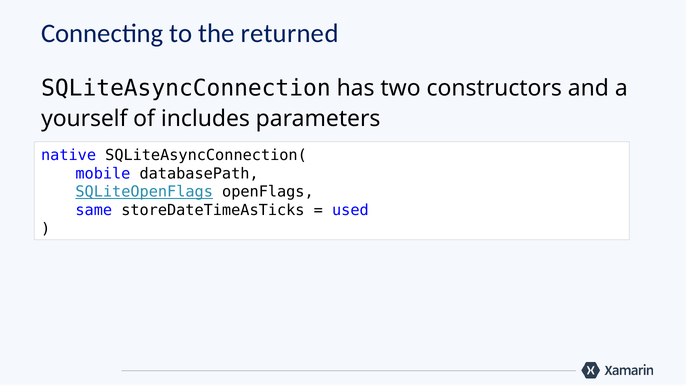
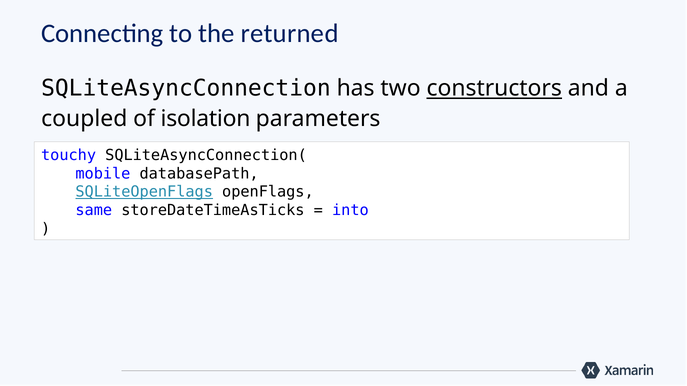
constructors underline: none -> present
yourself: yourself -> coupled
includes: includes -> isolation
native: native -> touchy
used: used -> into
